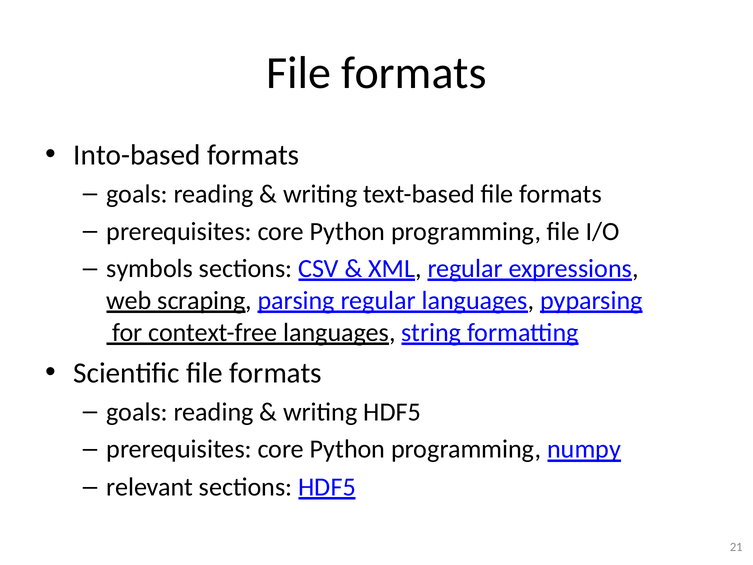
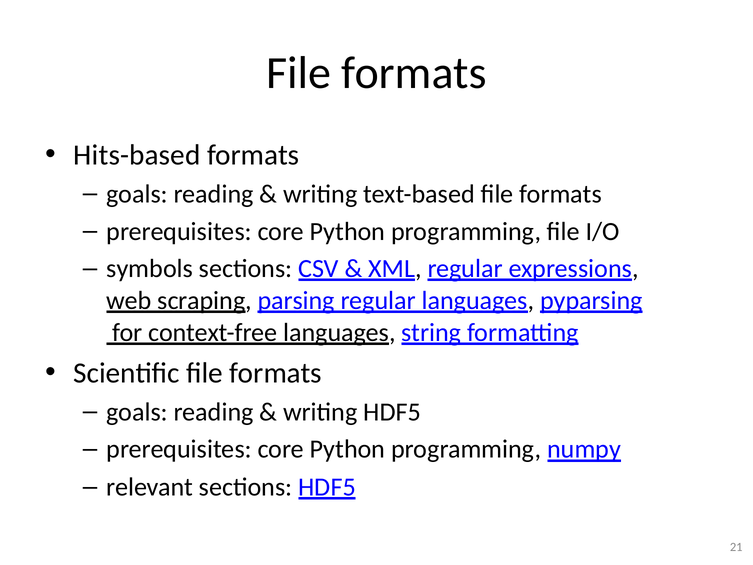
Into-based: Into-based -> Hits-based
